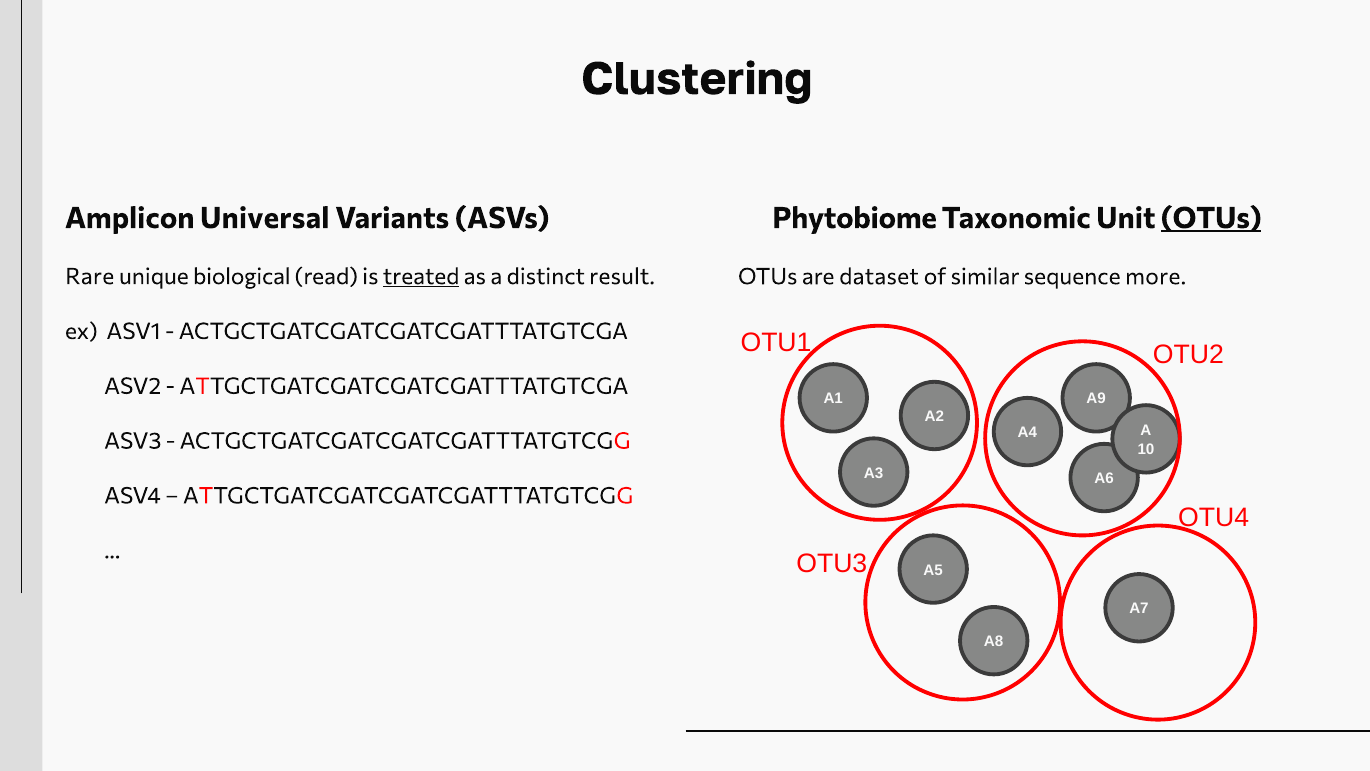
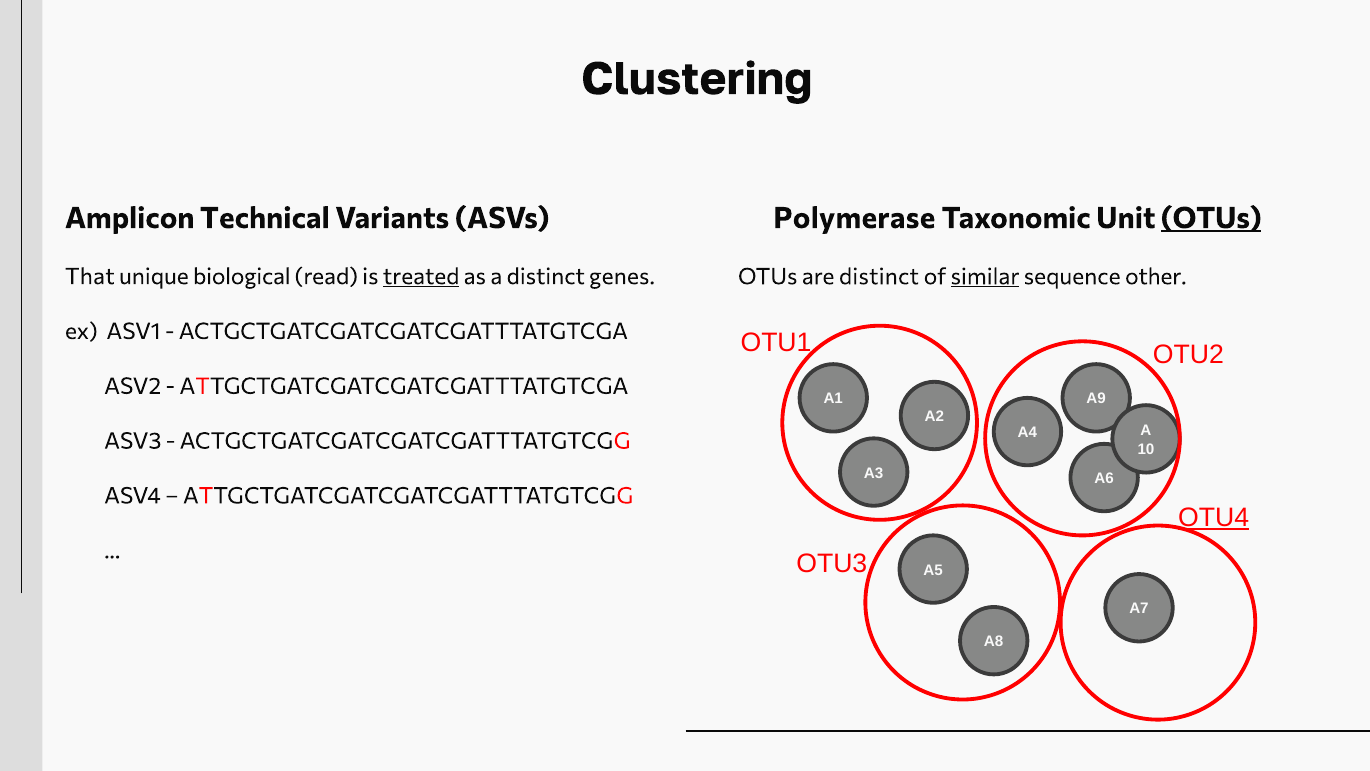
Universal: Universal -> Technical
Phytobiome: Phytobiome -> Polymerase
Rare: Rare -> That
result: result -> genes
are dataset: dataset -> distinct
similar underline: none -> present
more: more -> other
OTU4 underline: none -> present
